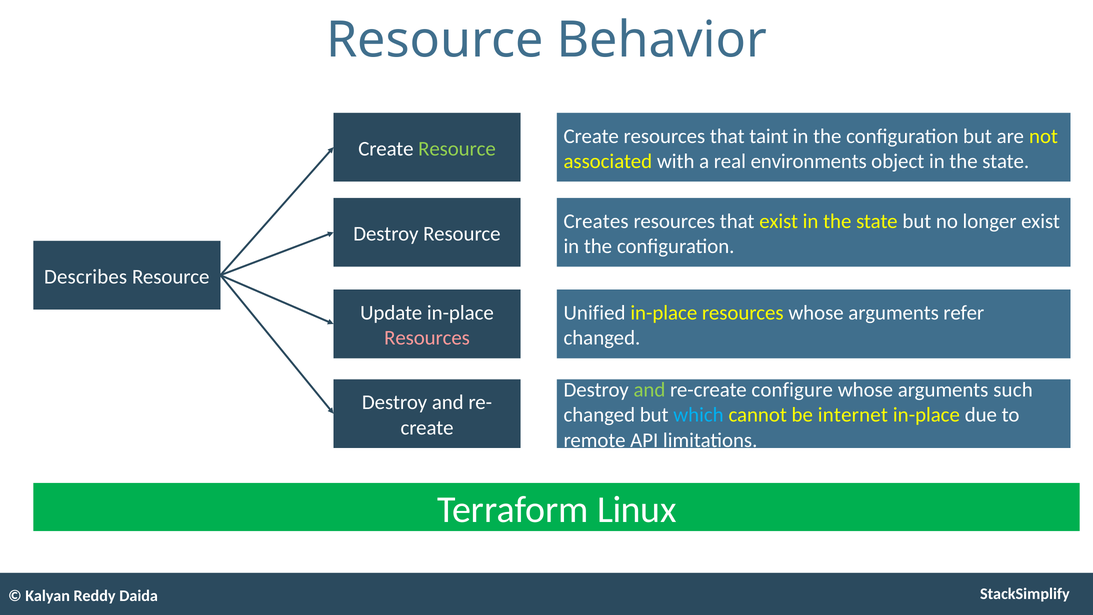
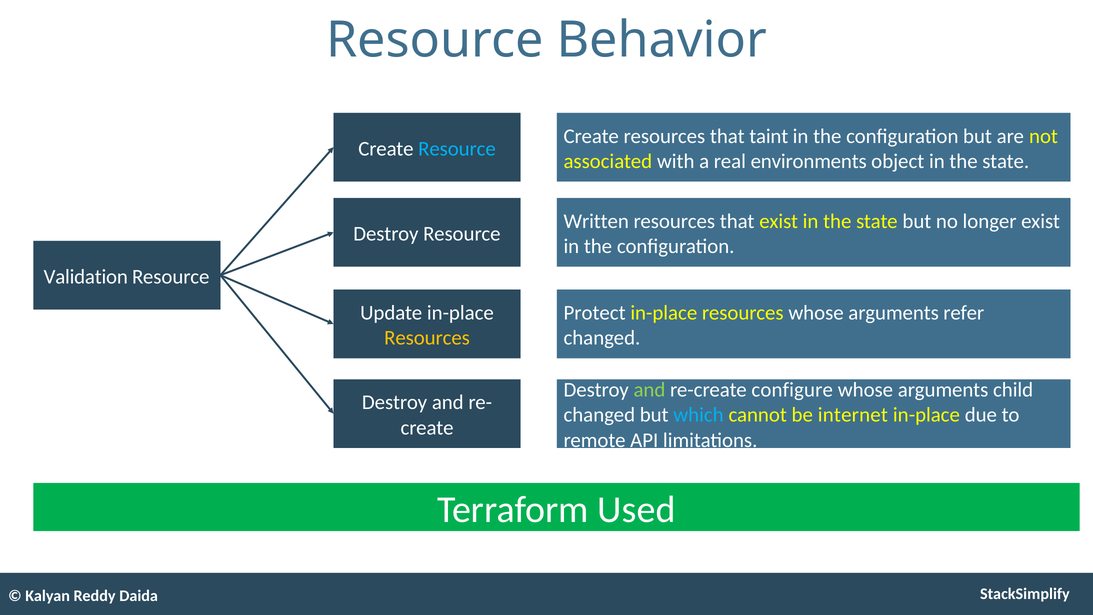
Resource at (457, 149) colour: light green -> light blue
Creates: Creates -> Written
Describes: Describes -> Validation
Unified: Unified -> Protect
Resources at (427, 338) colour: pink -> yellow
such: such -> child
Linux: Linux -> Used
